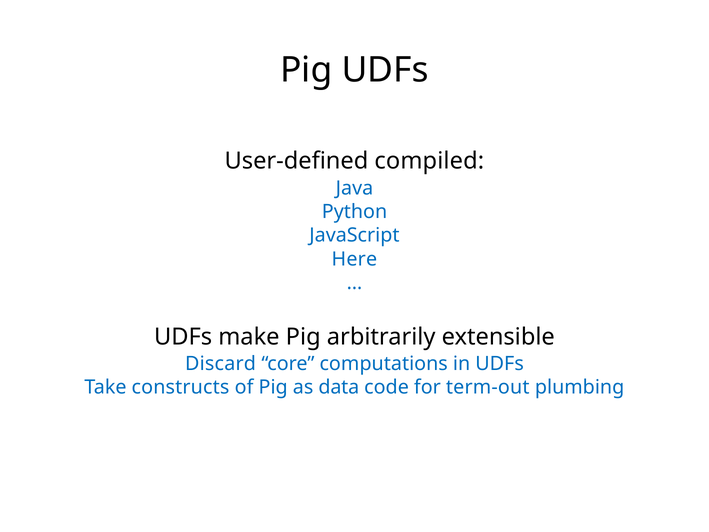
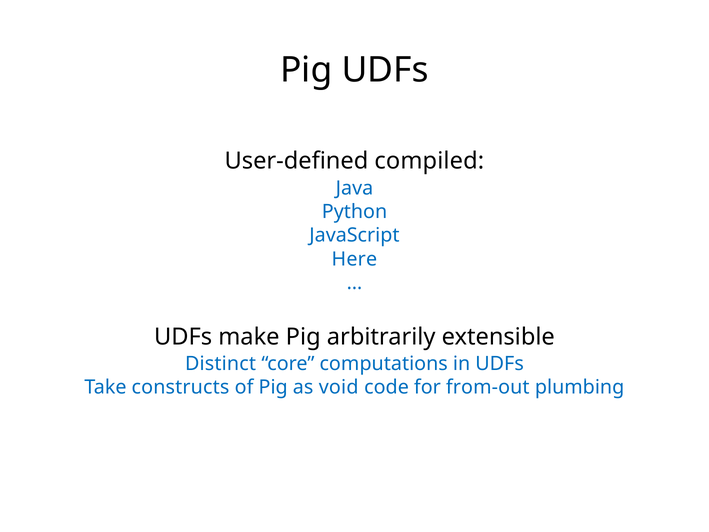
Discard: Discard -> Distinct
data: data -> void
term-out: term-out -> from-out
